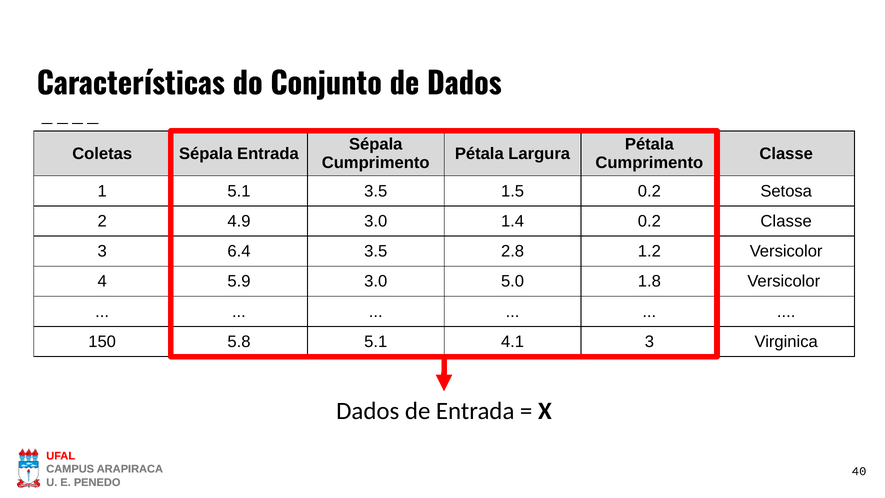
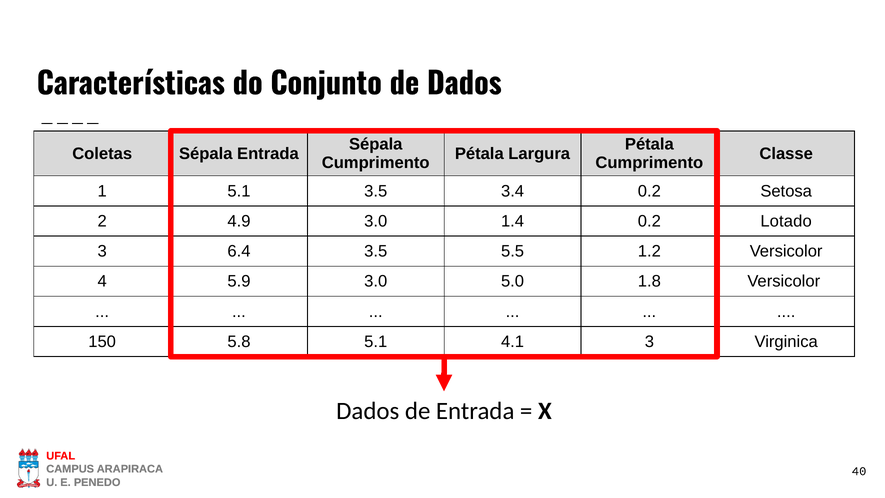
1.5: 1.5 -> 3.4
0.2 Classe: Classe -> Lotado
2.8: 2.8 -> 5.5
